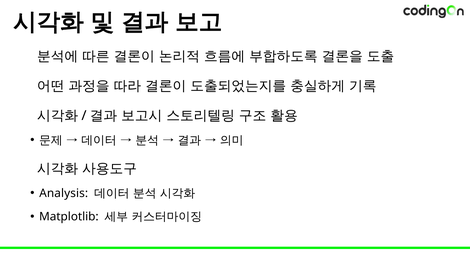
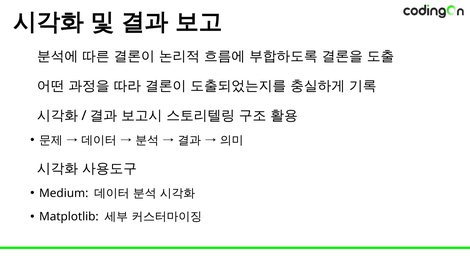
Analysis: Analysis -> Medium
